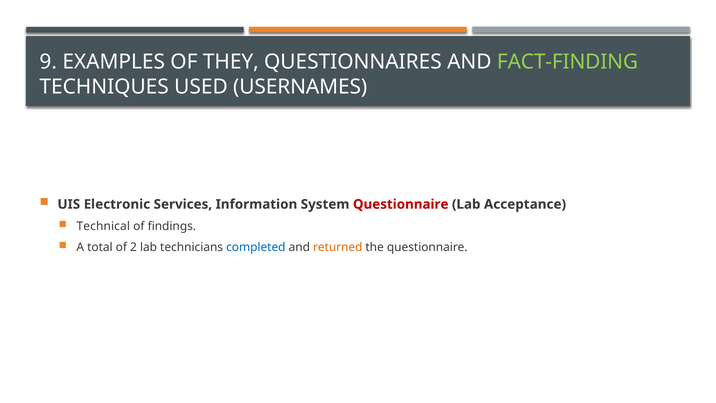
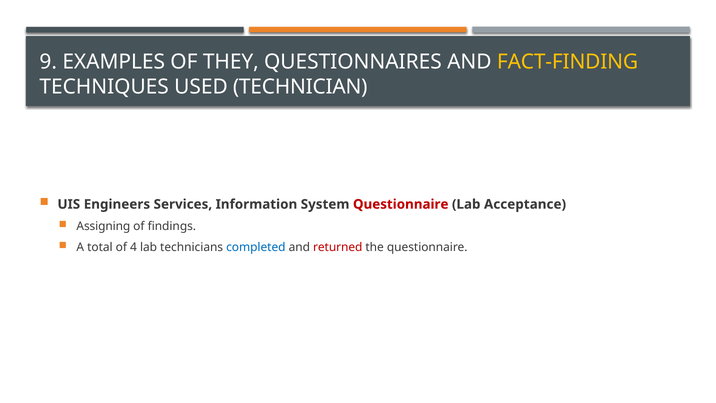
FACT-FINDING colour: light green -> yellow
USERNAMES: USERNAMES -> TECHNICIAN
Electronic: Electronic -> Engineers
Technical: Technical -> Assigning
2: 2 -> 4
returned colour: orange -> red
